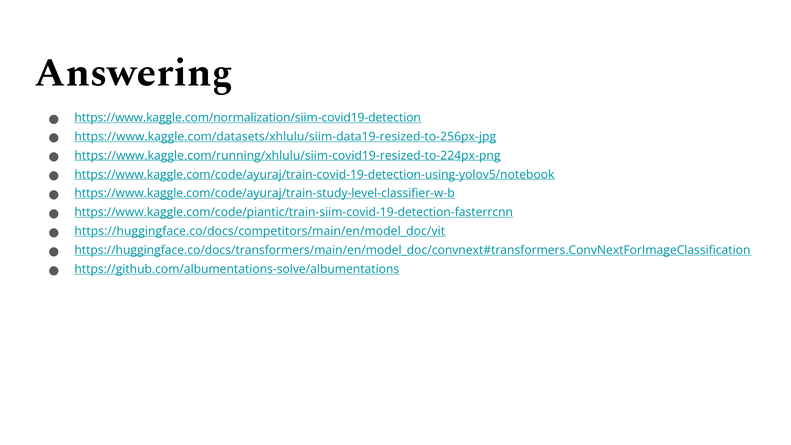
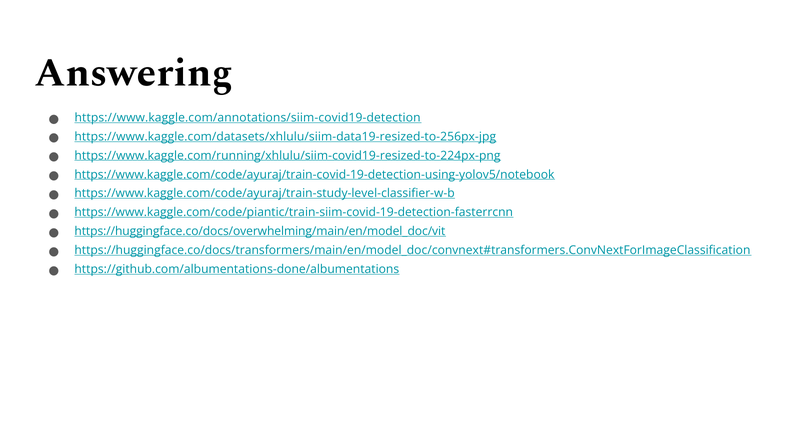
https://www.kaggle.com/normalization/siim-covid19-detection: https://www.kaggle.com/normalization/siim-covid19-detection -> https://www.kaggle.com/annotations/siim-covid19-detection
https://huggingface.co/docs/competitors/main/en/model_doc/vit: https://huggingface.co/docs/competitors/main/en/model_doc/vit -> https://huggingface.co/docs/overwhelming/main/en/model_doc/vit
https://github.com/albumentations-solve/albumentations: https://github.com/albumentations-solve/albumentations -> https://github.com/albumentations-done/albumentations
